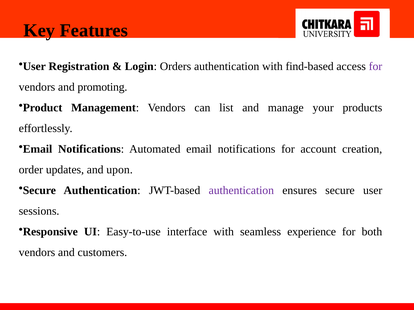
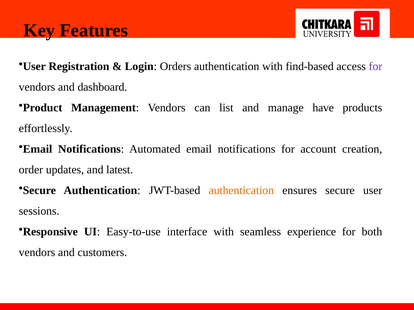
promoting: promoting -> dashboard
your: your -> have
upon: upon -> latest
authentication at (241, 191) colour: purple -> orange
